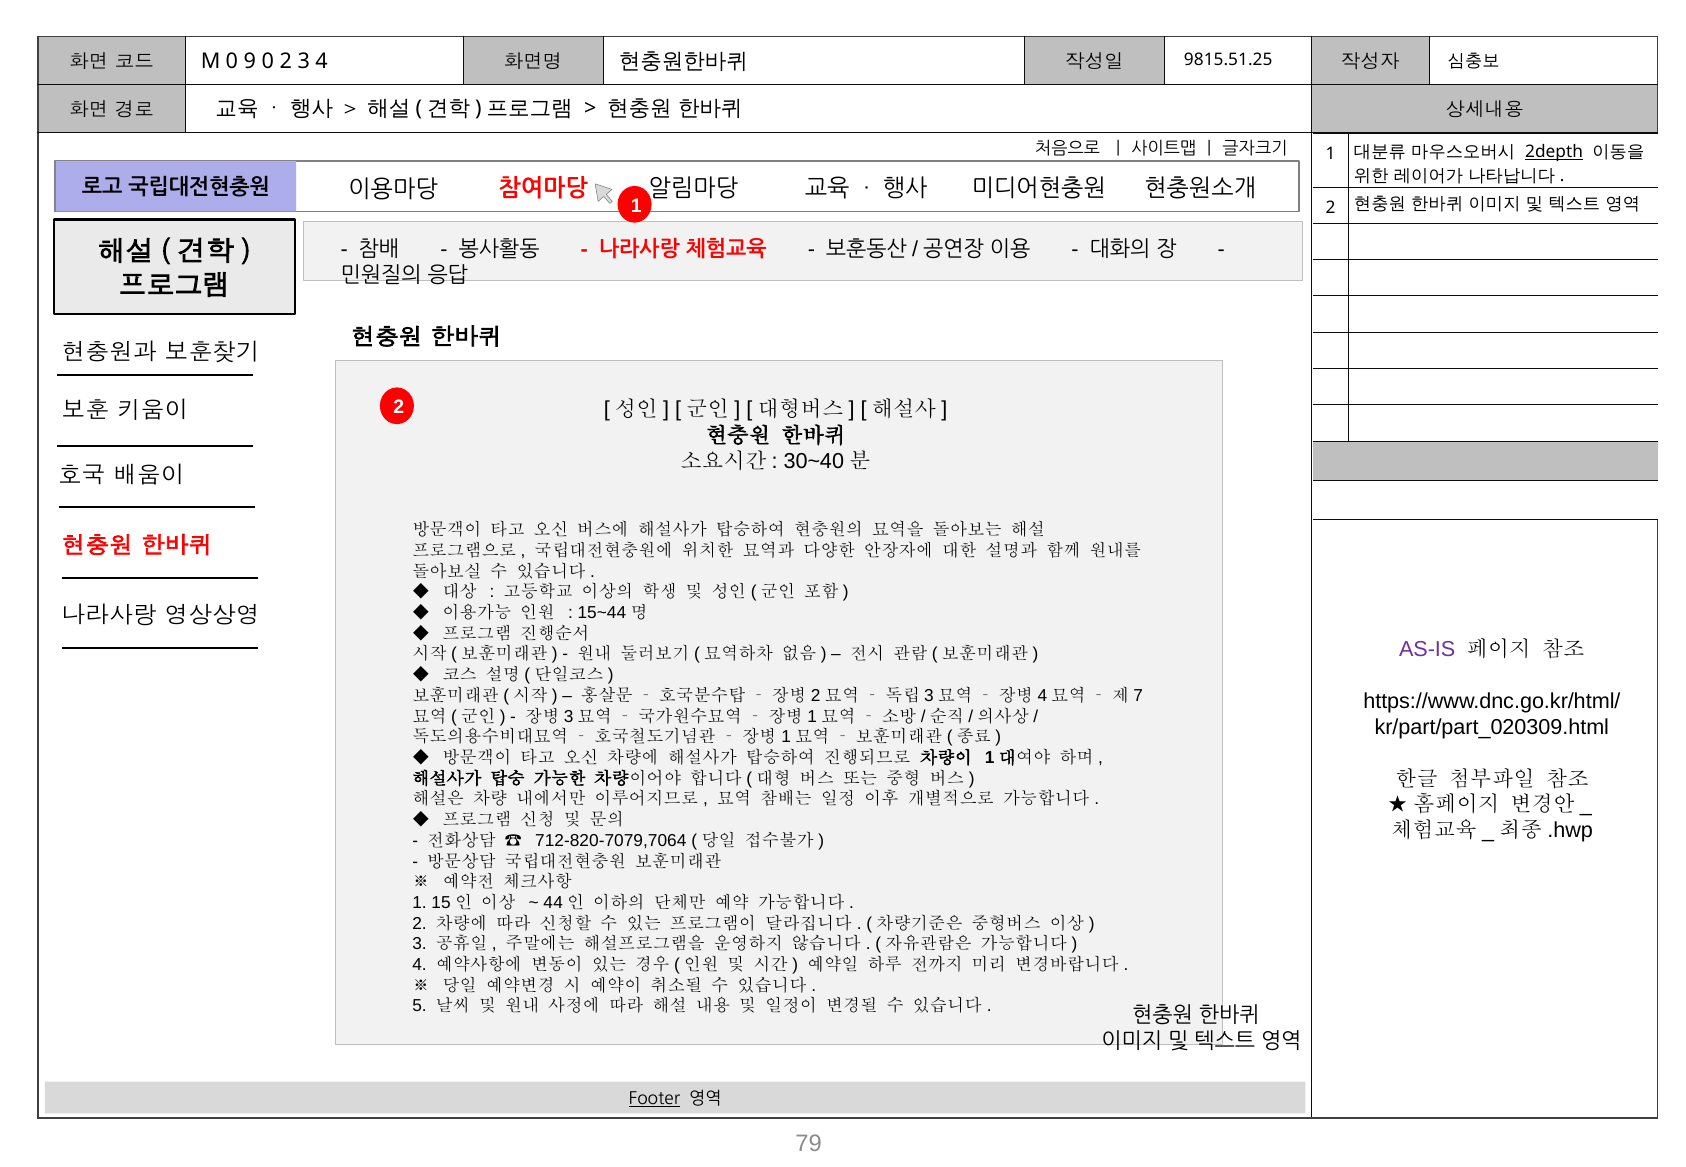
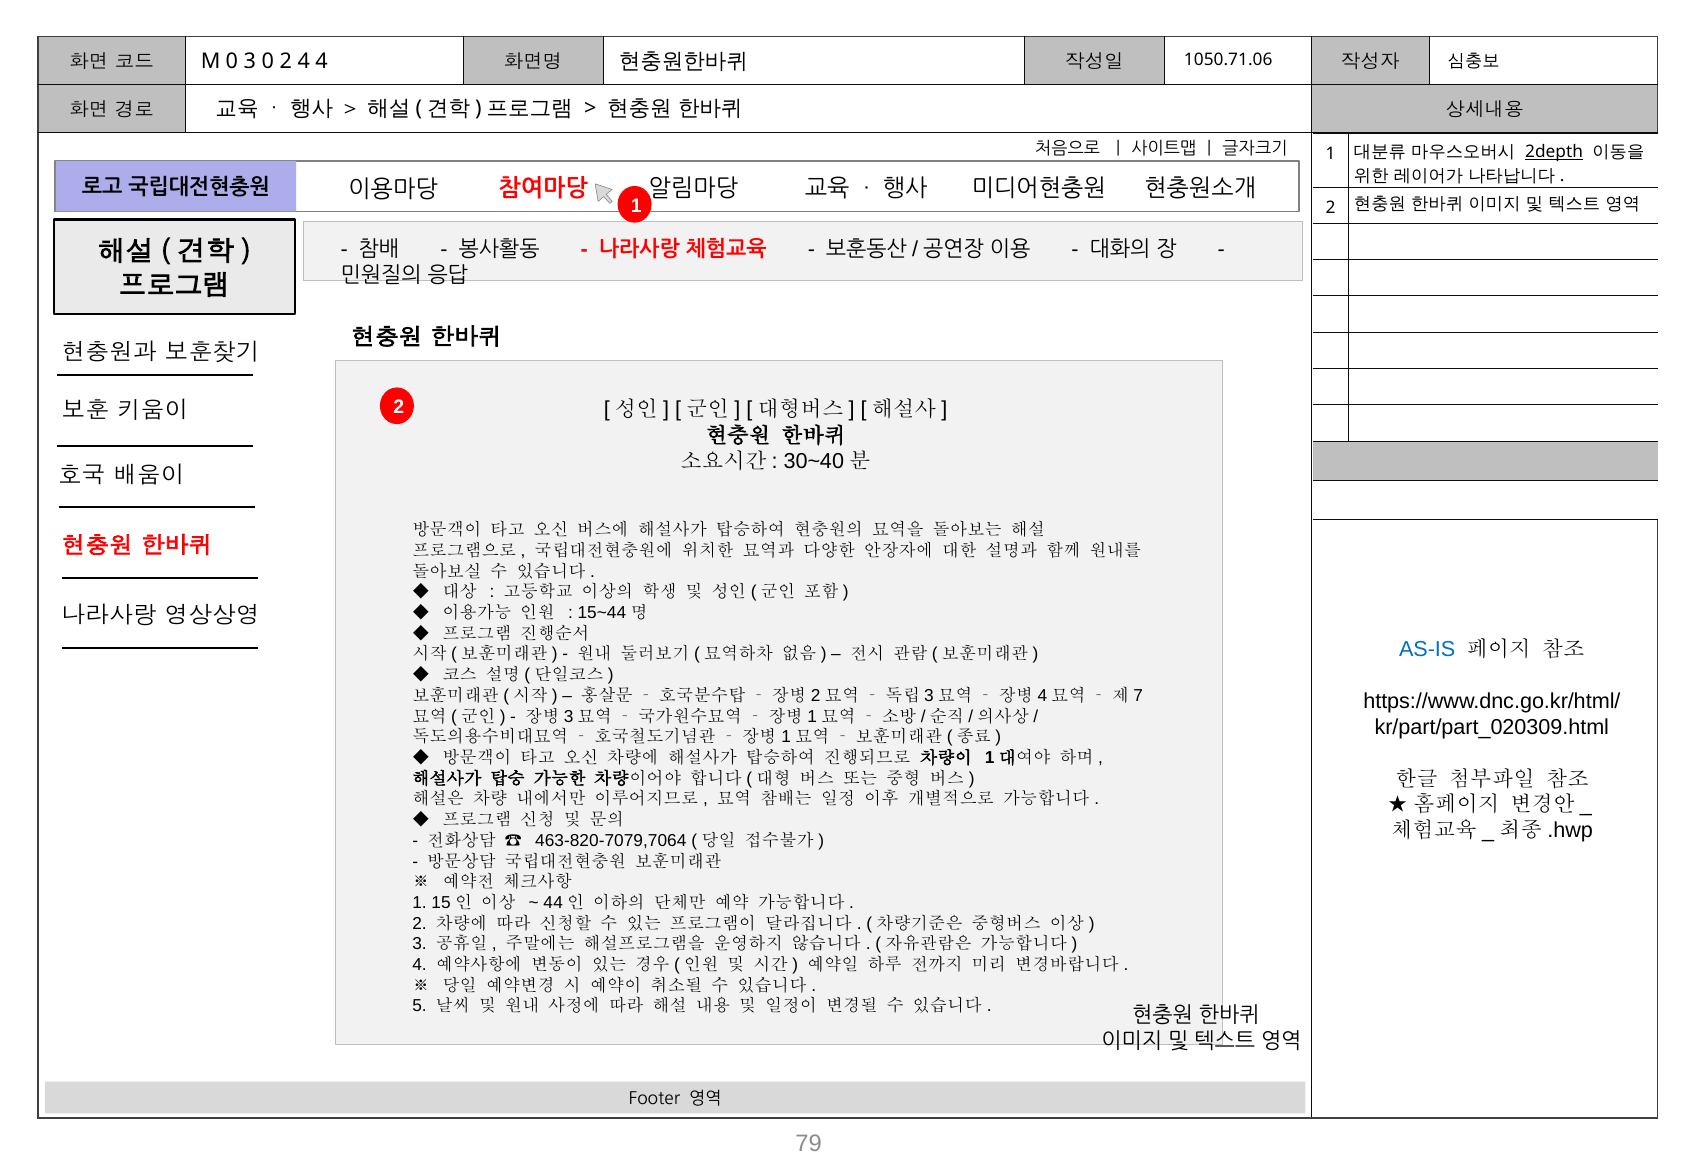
9815.51.25: 9815.51.25 -> 1050.71.06
0 9: 9 -> 3
2 3: 3 -> 4
AS-IS colour: purple -> blue
712-820-7079,7064: 712-820-7079,7064 -> 463-820-7079,7064
Footer underline: present -> none
